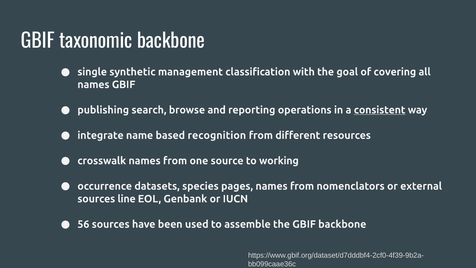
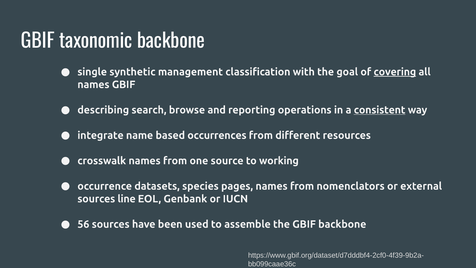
covering underline: none -> present
publishing: publishing -> describing
recognition: recognition -> occurrences
